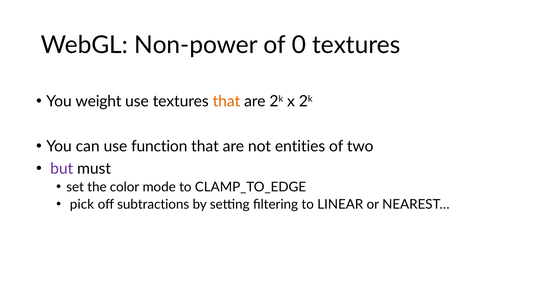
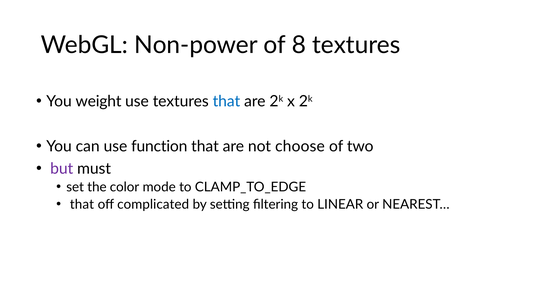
0: 0 -> 8
that at (226, 101) colour: orange -> blue
entities: entities -> choose
pick at (82, 204): pick -> that
subtractions: subtractions -> complicated
